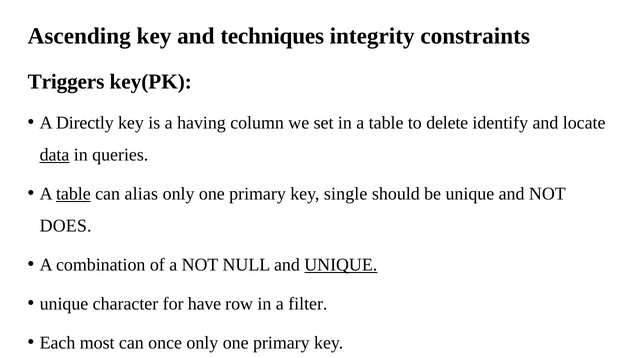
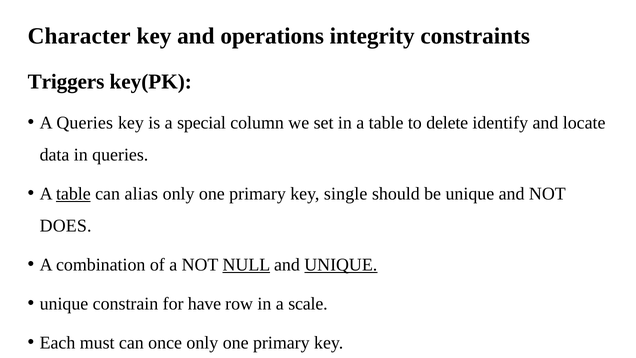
Ascending: Ascending -> Character
techniques: techniques -> operations
A Directly: Directly -> Queries
having: having -> special
data underline: present -> none
NULL underline: none -> present
character: character -> constrain
filter: filter -> scale
most: most -> must
